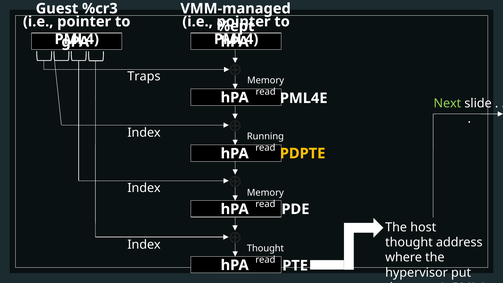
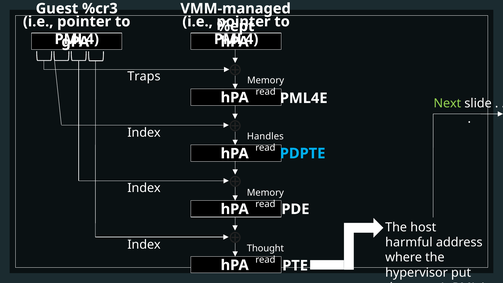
Running: Running -> Handles
PDPTE colour: yellow -> light blue
thought at (409, 242): thought -> harmful
